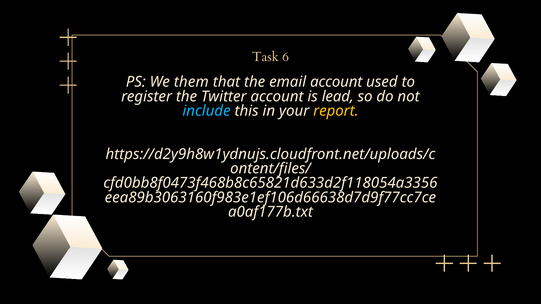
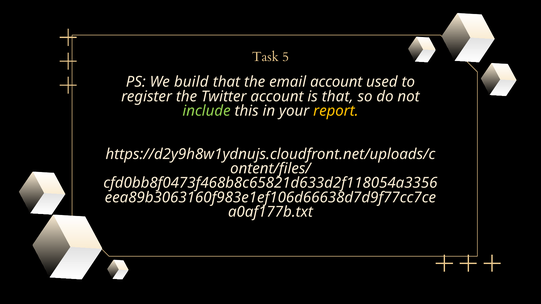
6: 6 -> 5
them: them -> build
is lead: lead -> that
include colour: light blue -> light green
